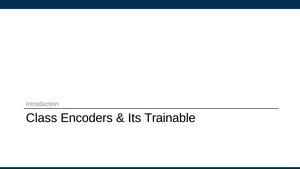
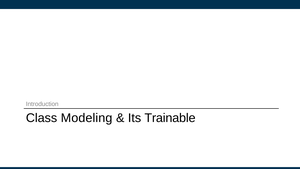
Encoders: Encoders -> Modeling
